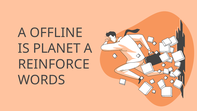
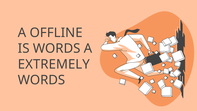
IS PLANET: PLANET -> WORDS
REINFORCE: REINFORCE -> EXTREMELY
